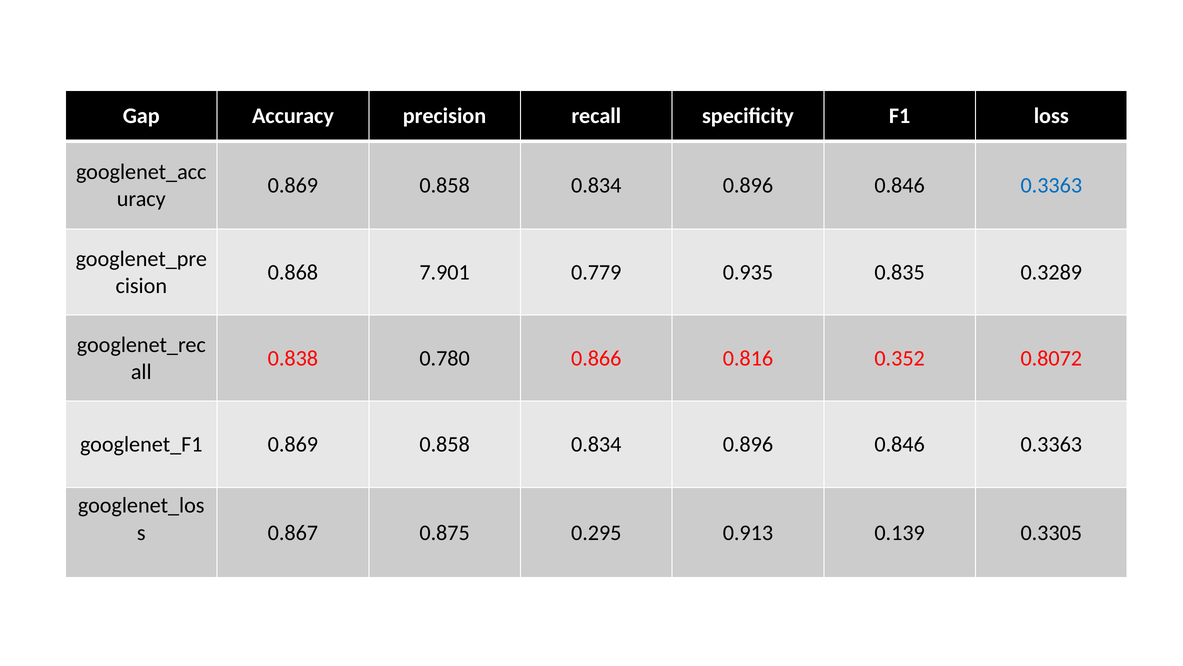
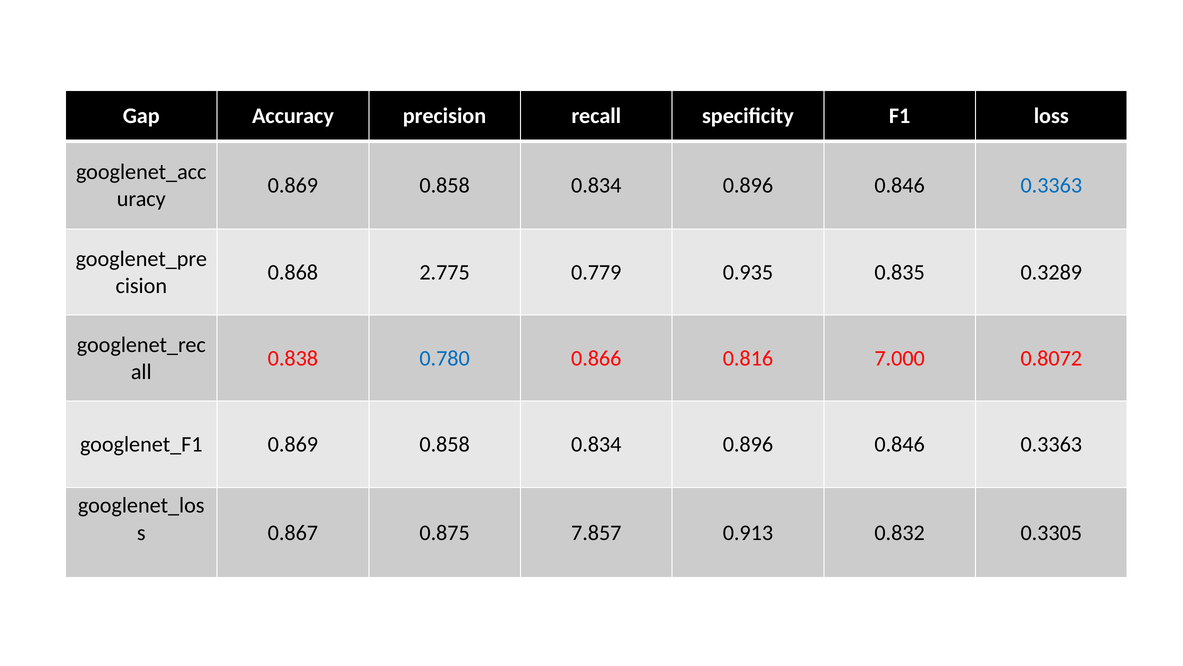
7.901: 7.901 -> 2.775
0.780 colour: black -> blue
0.352: 0.352 -> 7.000
0.295: 0.295 -> 7.857
0.139: 0.139 -> 0.832
